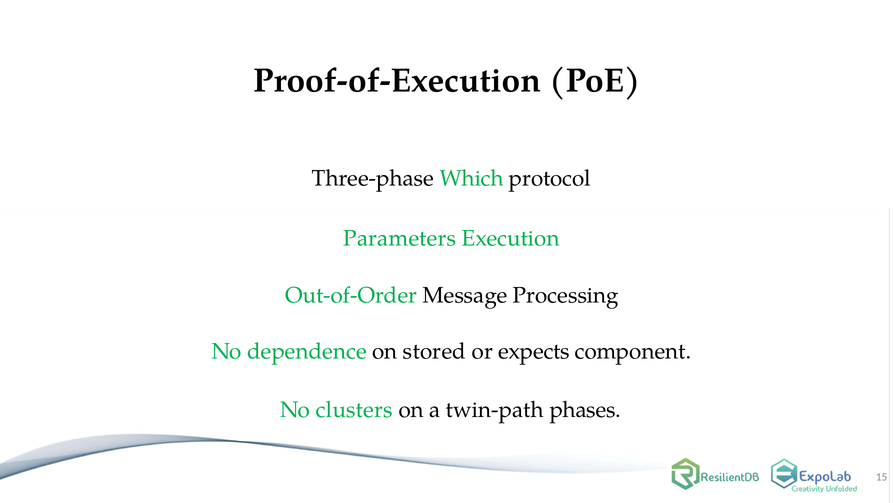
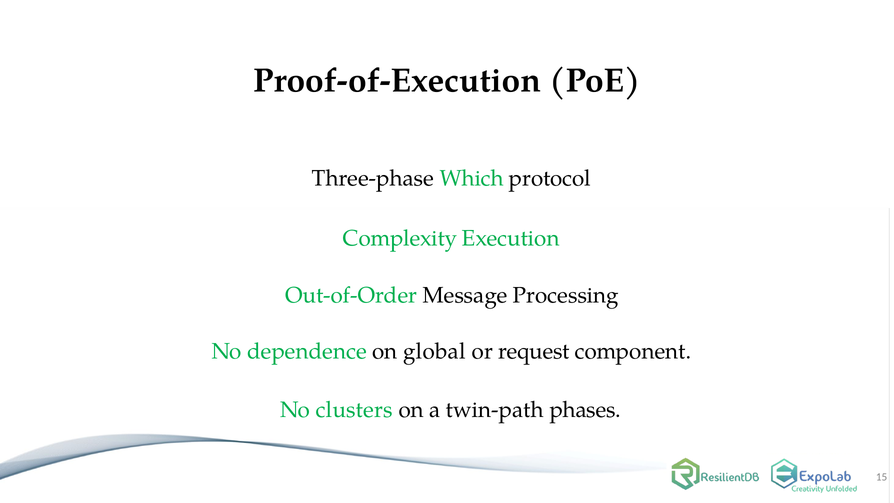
Parameters: Parameters -> Complexity
stored: stored -> global
expects: expects -> request
